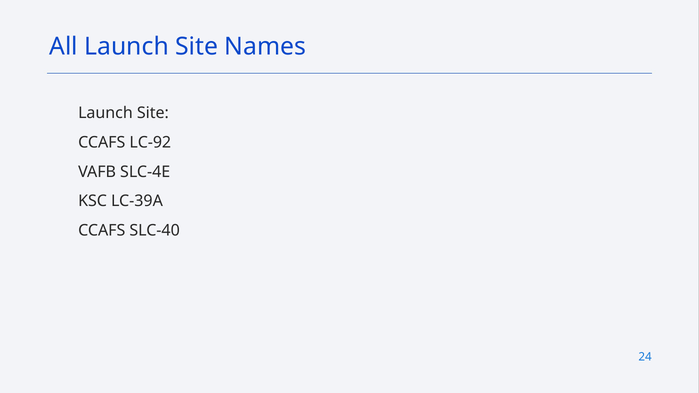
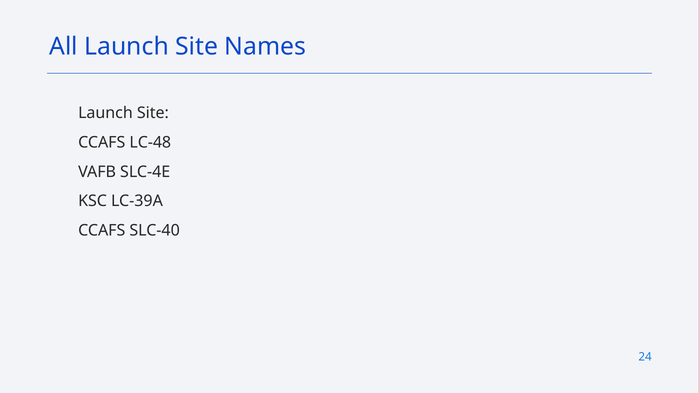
LC-92: LC-92 -> LC-48
